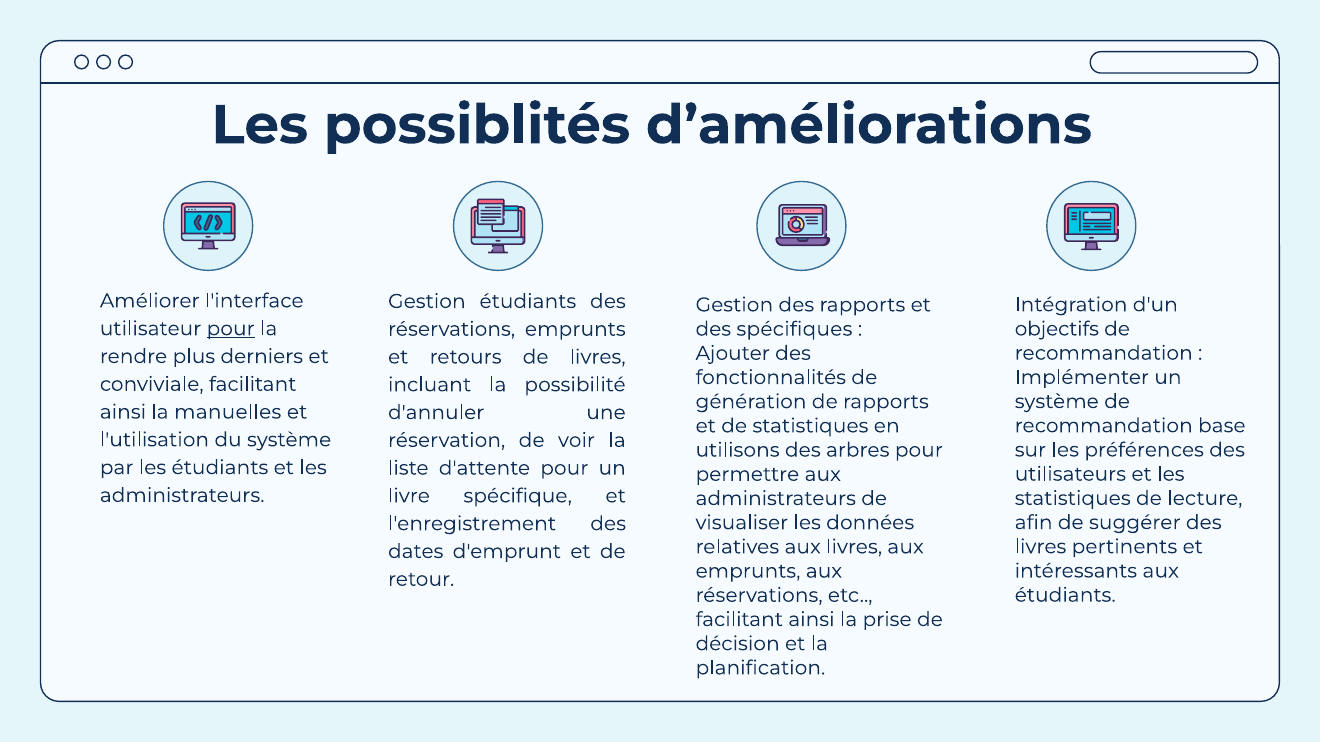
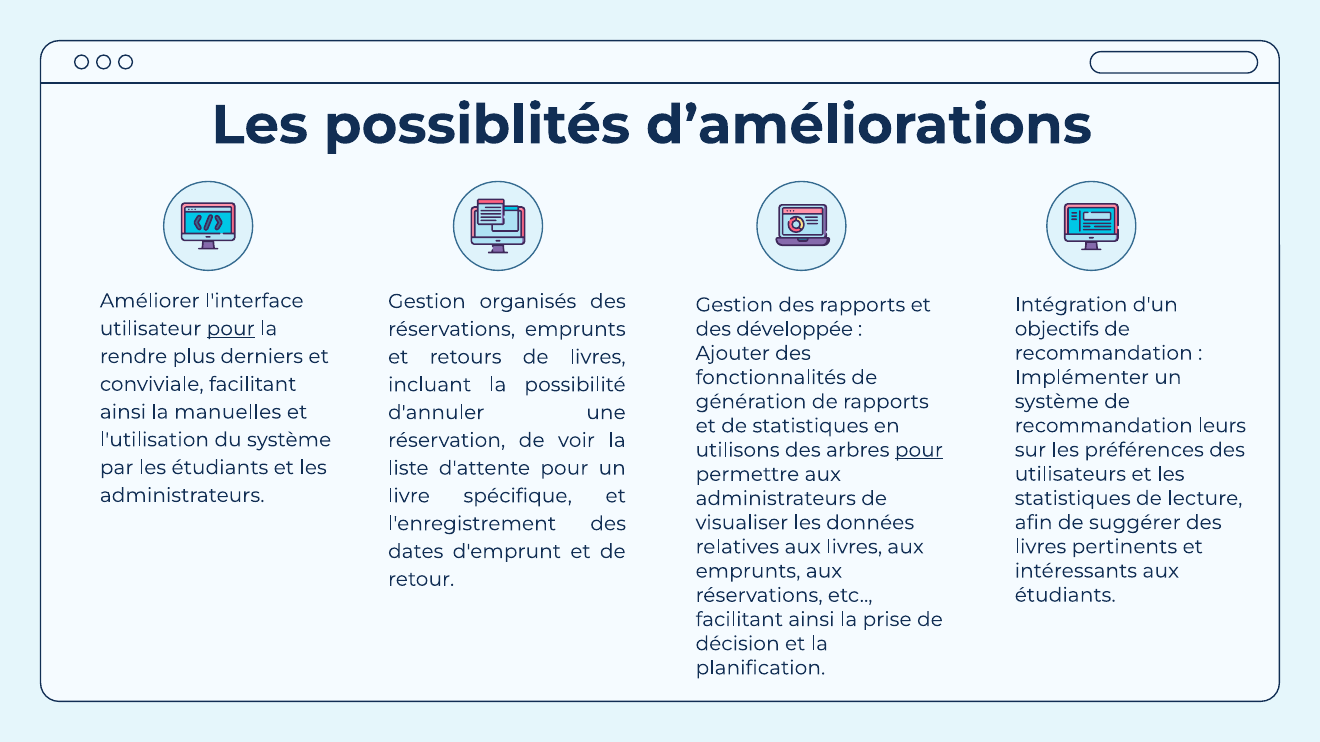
Gestion étudiants: étudiants -> organisés
spécifiques: spécifiques -> développée
base: base -> leurs
pour at (919, 450) underline: none -> present
